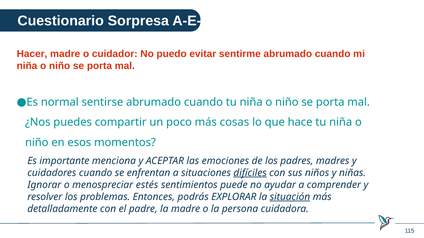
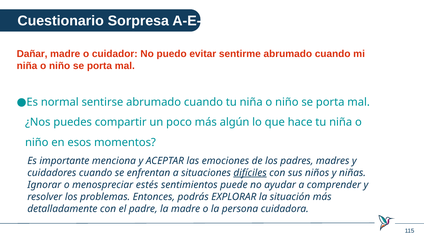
Hacer: Hacer -> Dañar
cosas: cosas -> algún
situación underline: present -> none
